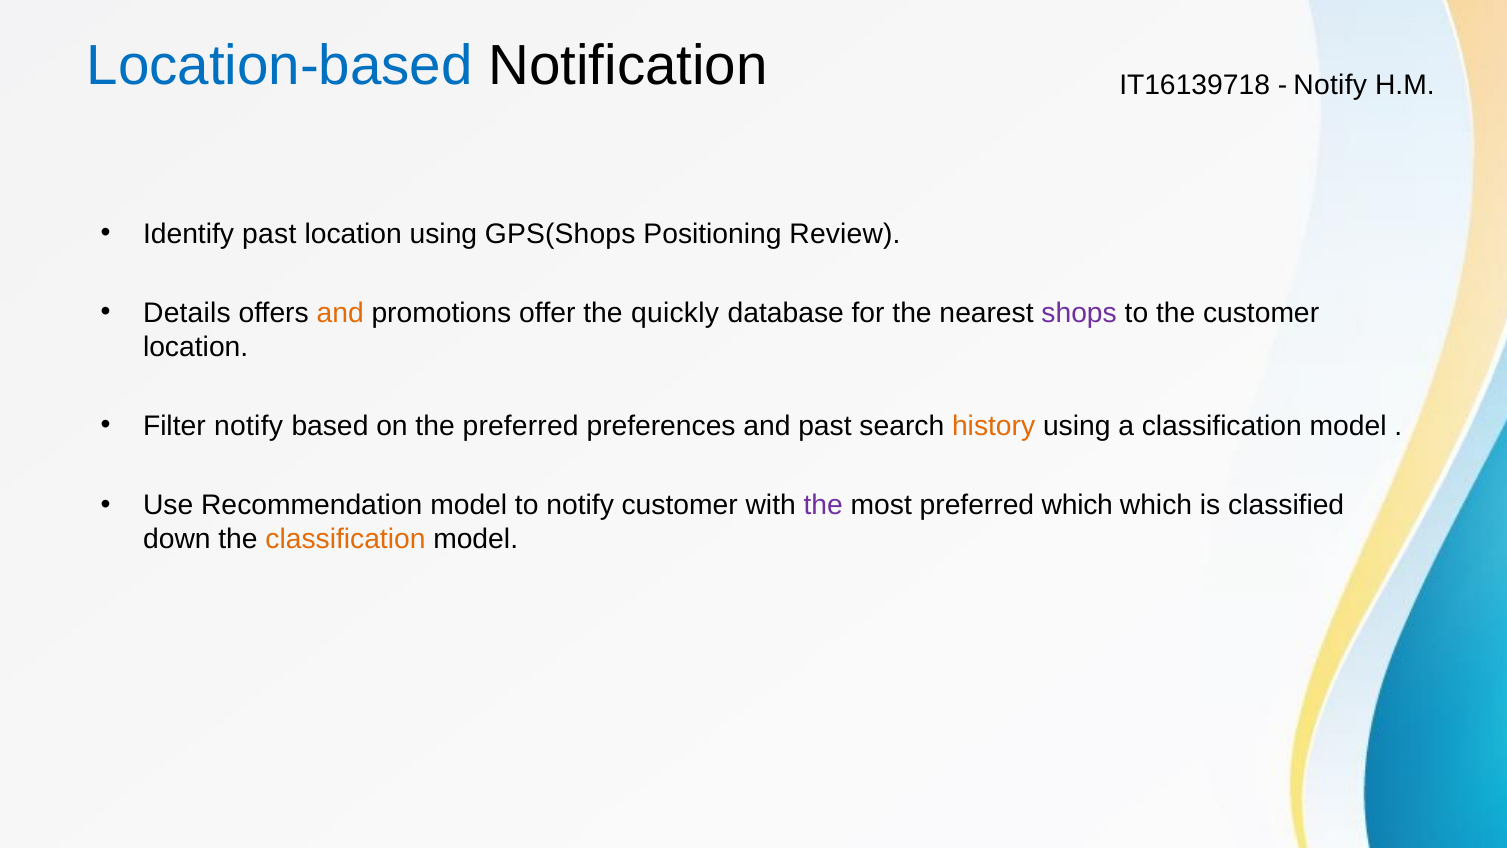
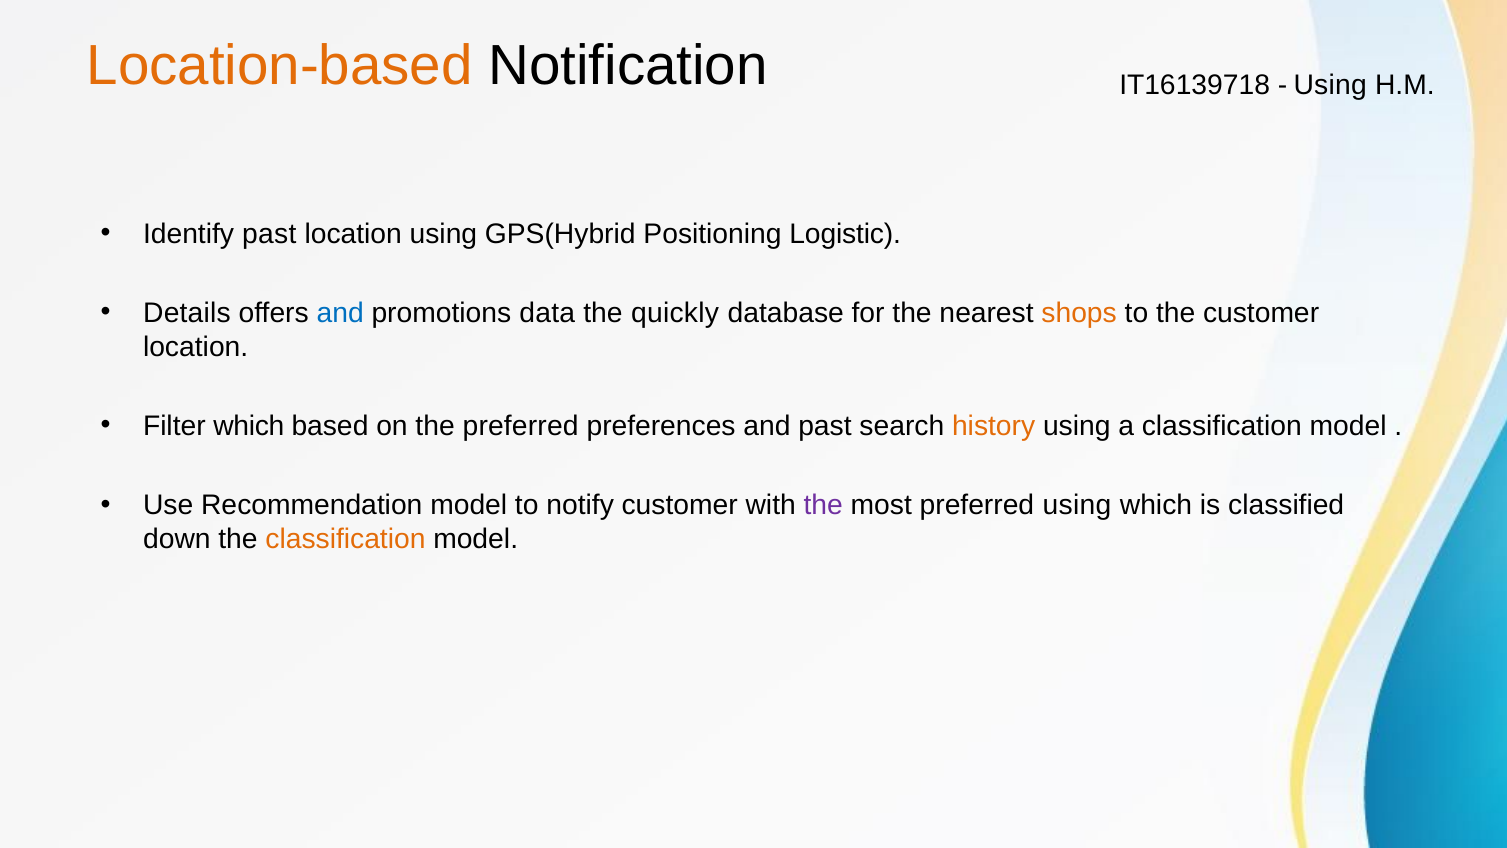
Location-based colour: blue -> orange
Notify at (1330, 85): Notify -> Using
GPS(Shops: GPS(Shops -> GPS(Hybrid
Review: Review -> Logistic
and at (340, 313) colour: orange -> blue
offer: offer -> data
shops colour: purple -> orange
Filter notify: notify -> which
preferred which: which -> using
